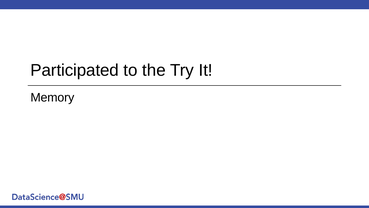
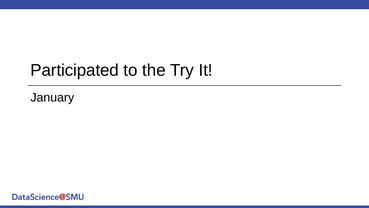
Memory: Memory -> January
